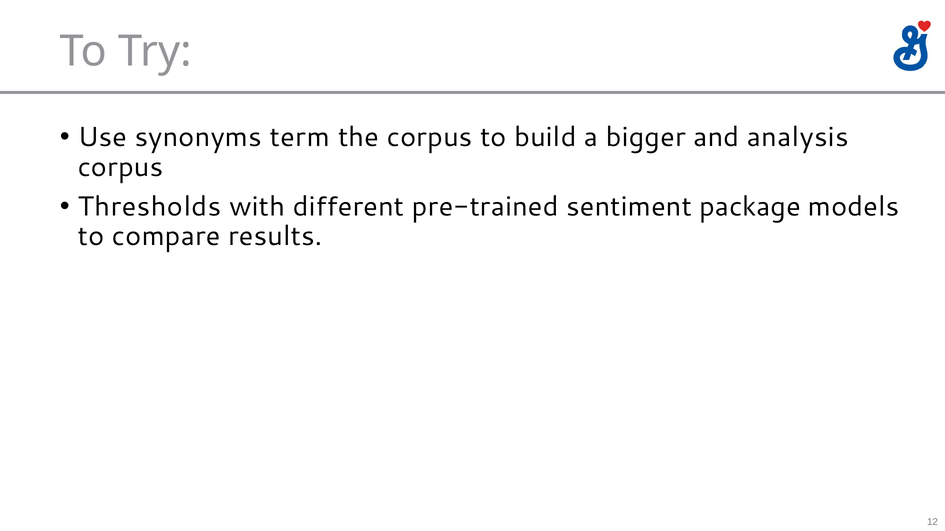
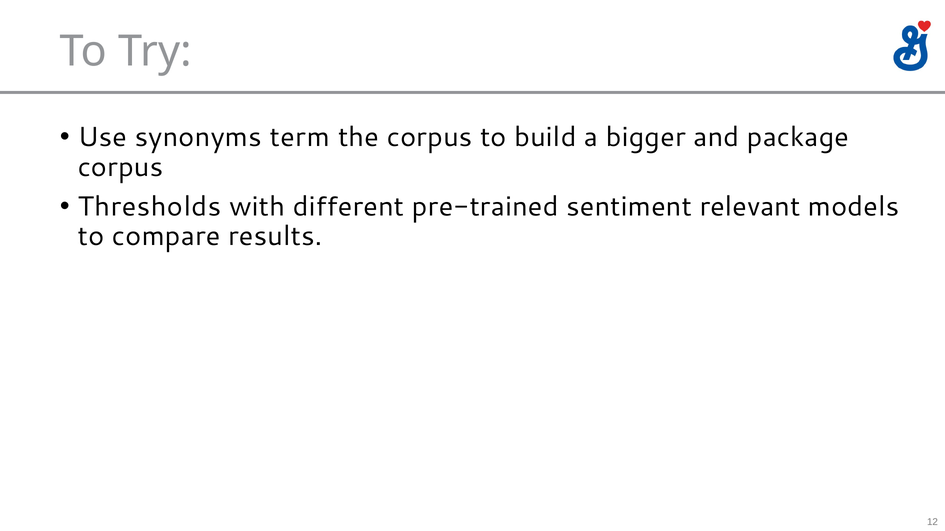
analysis: analysis -> package
package: package -> relevant
